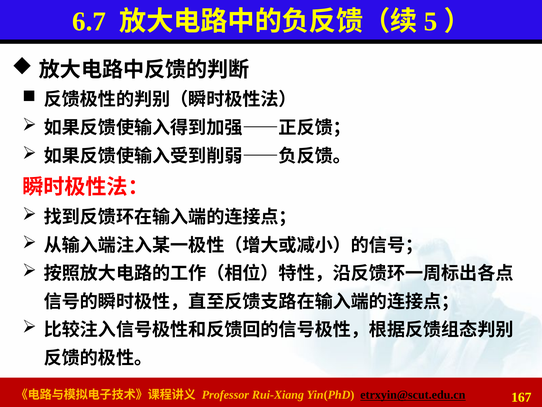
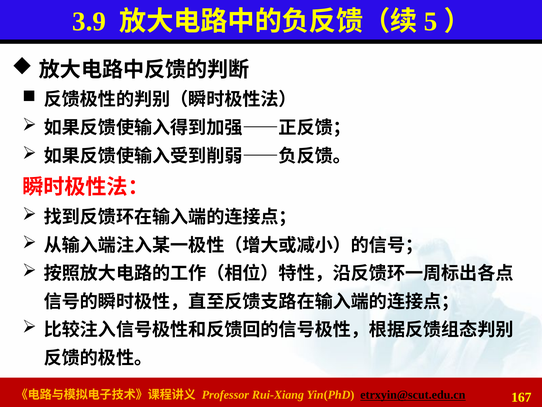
6.7: 6.7 -> 3.9
